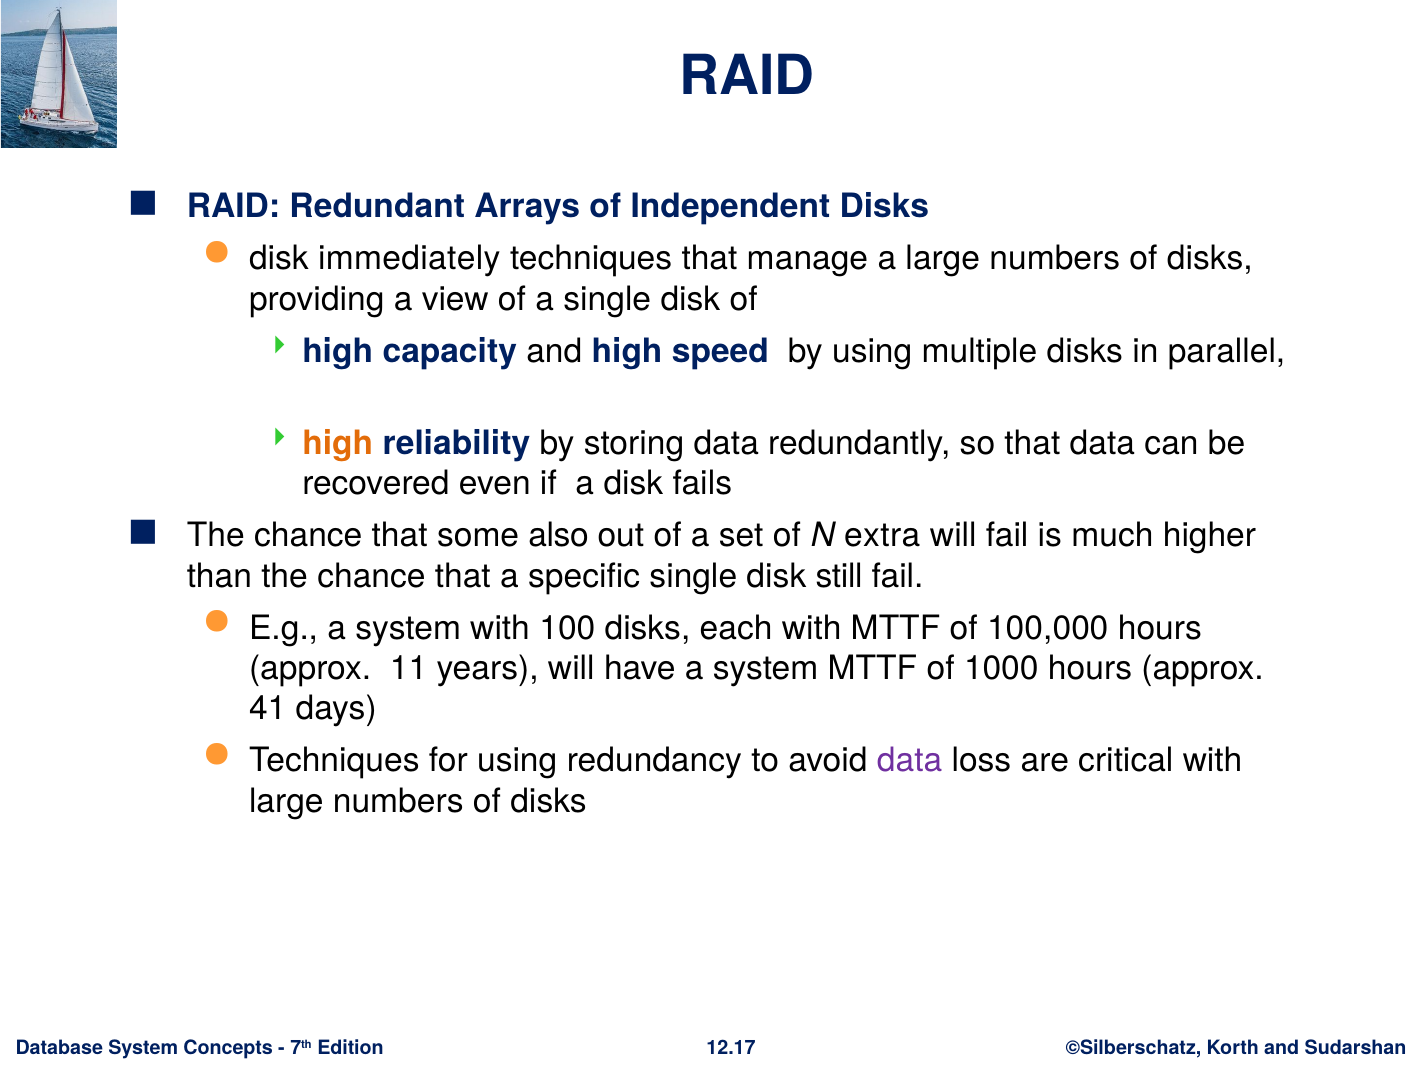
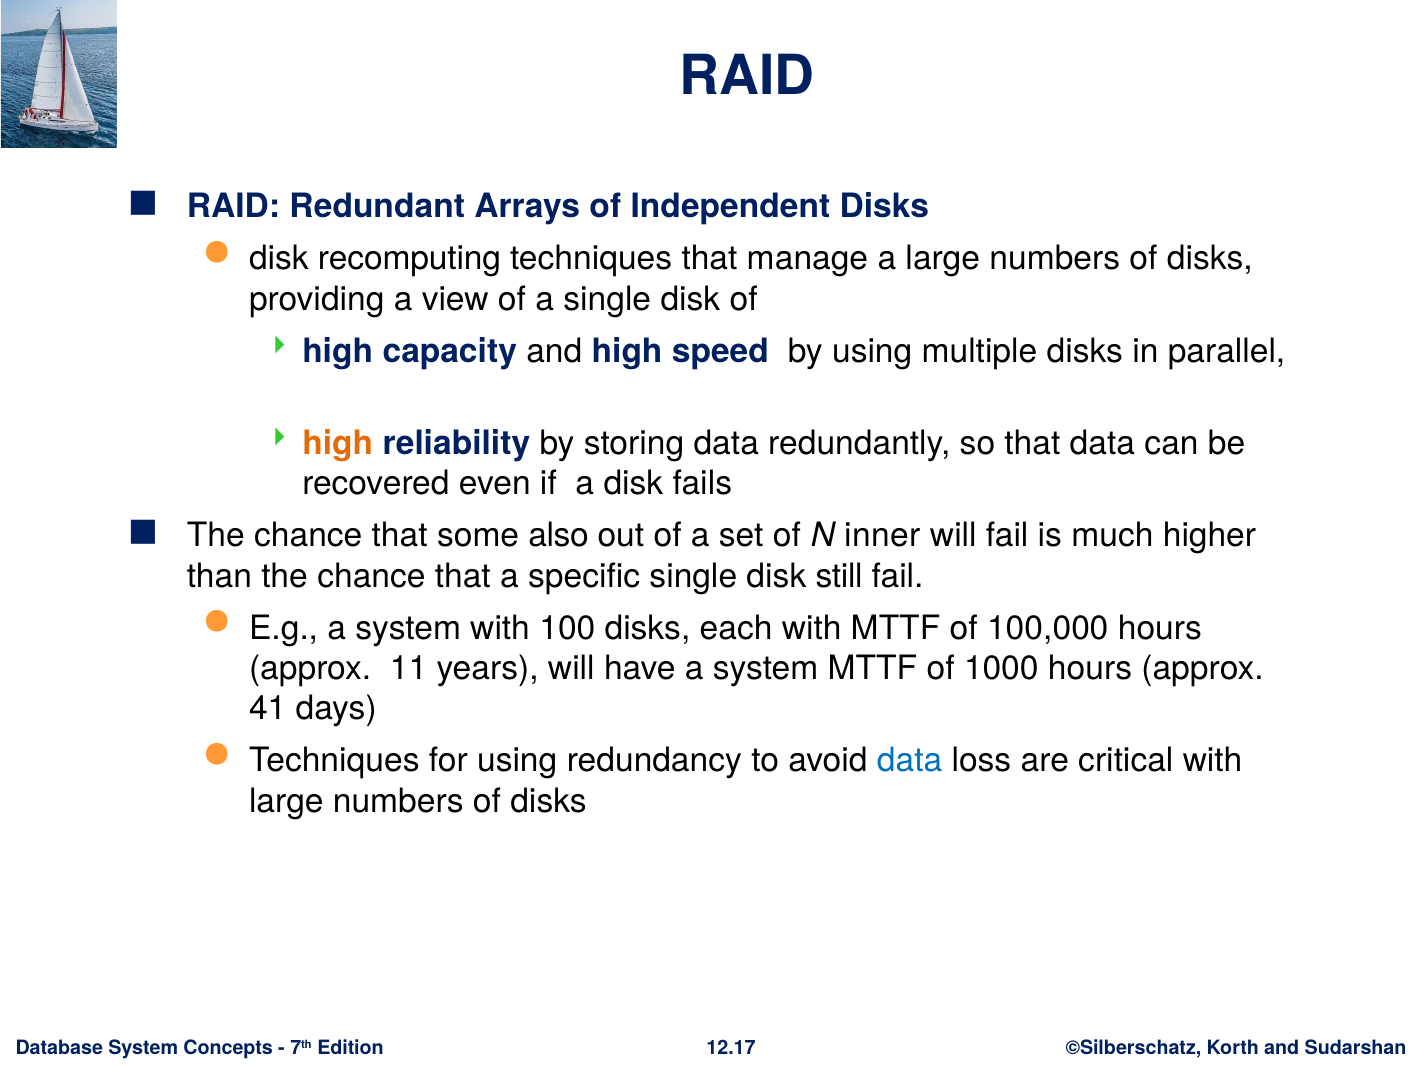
immediately: immediately -> recomputing
extra: extra -> inner
data at (910, 761) colour: purple -> blue
